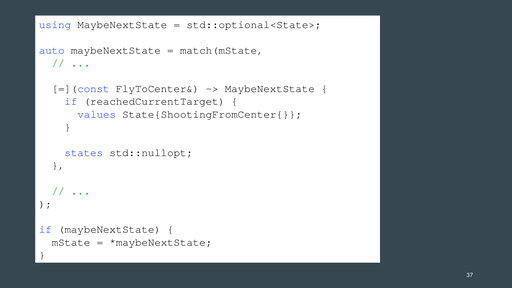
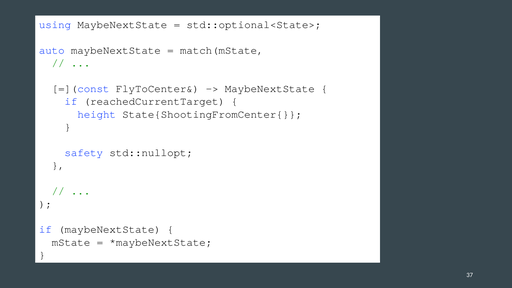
values: values -> height
states: states -> safety
